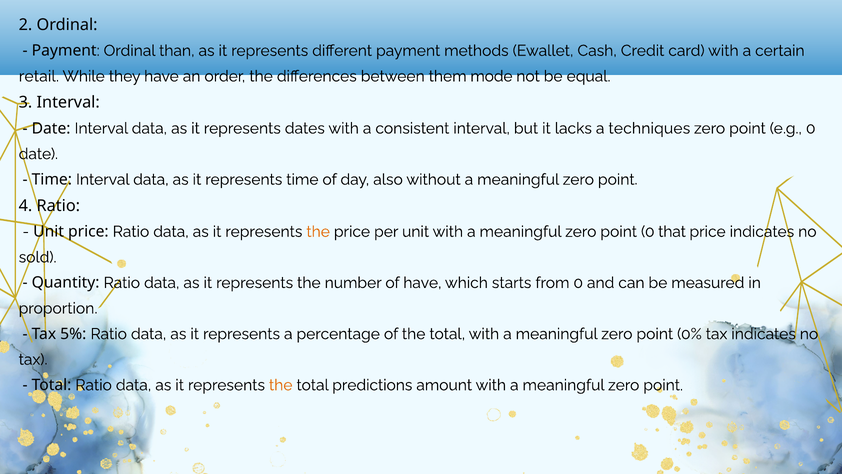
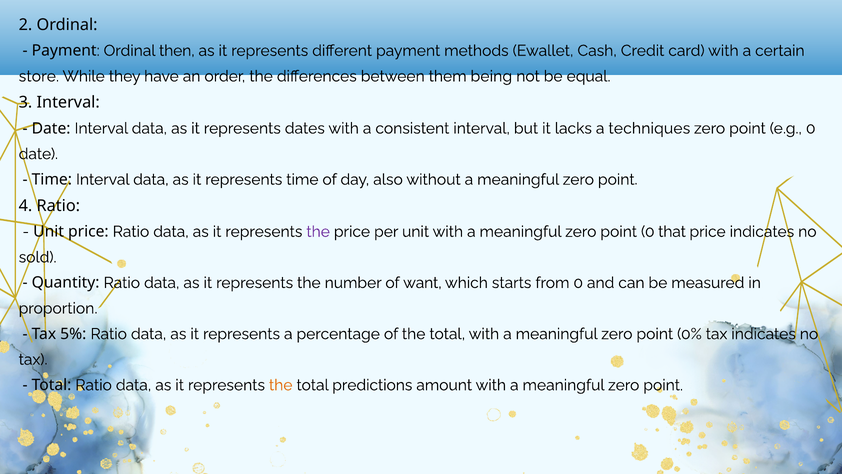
than: than -> then
retail: retail -> store
mode: mode -> being
the at (318, 231) colour: orange -> purple
of have: have -> want
